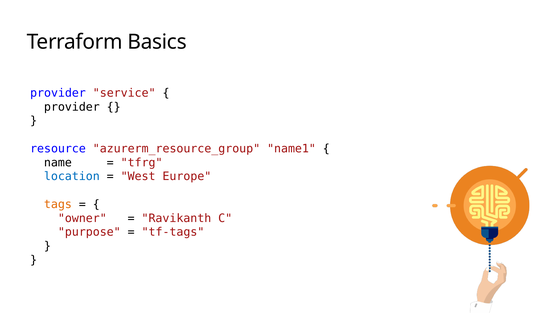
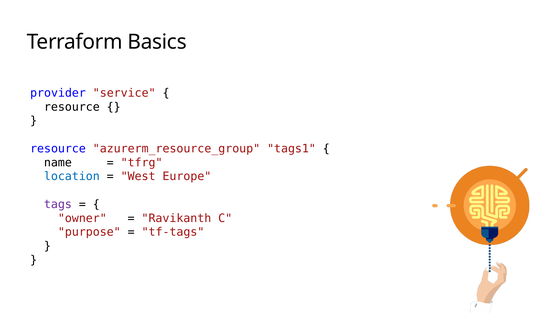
provider at (72, 107): provider -> resource
name1: name1 -> tags1
tags colour: orange -> purple
